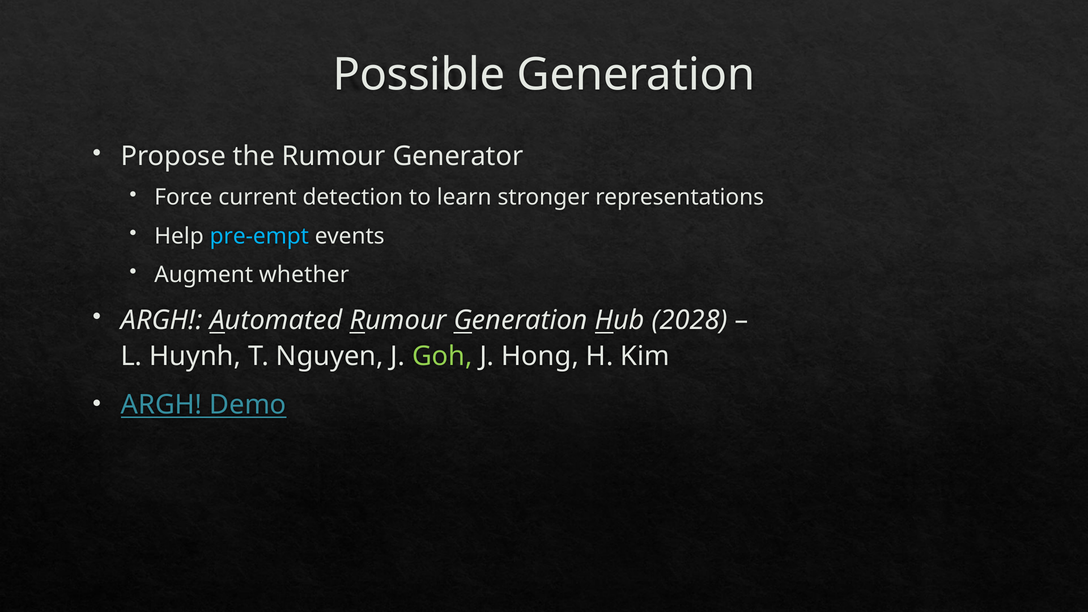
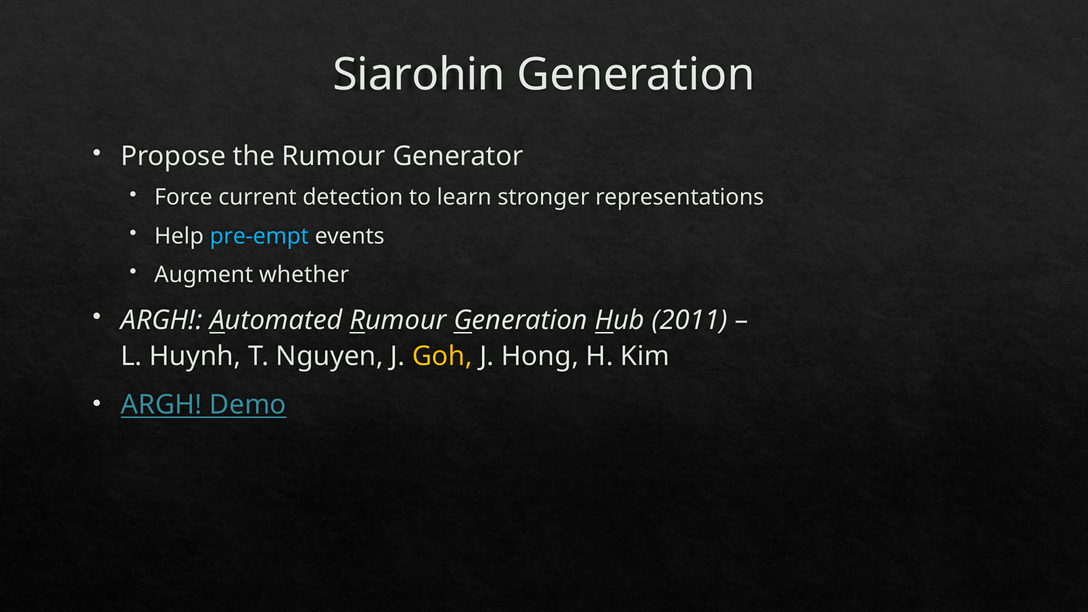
Possible: Possible -> Siarohin
2028: 2028 -> 2011
Goh colour: light green -> yellow
